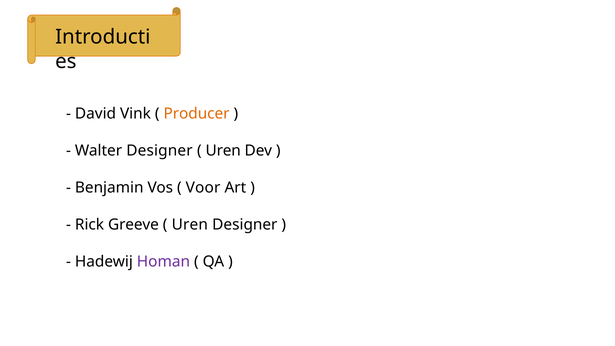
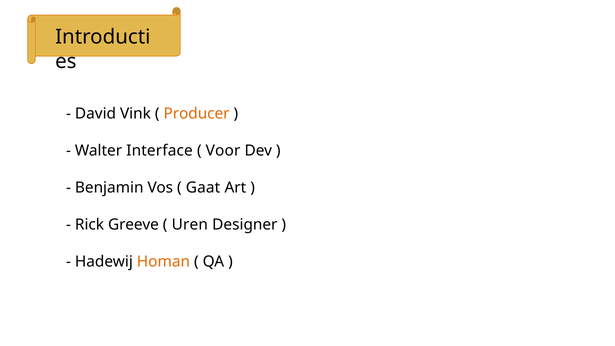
Walter Designer: Designer -> Interface
Uren at (223, 151): Uren -> Voor
Voor: Voor -> Gaat
Homan colour: purple -> orange
